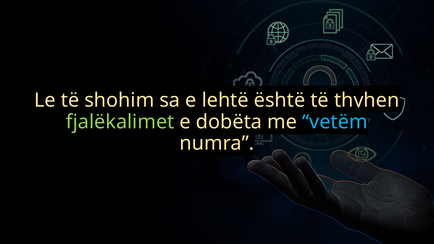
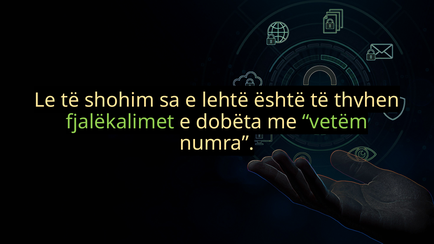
vetëm colour: light blue -> light green
